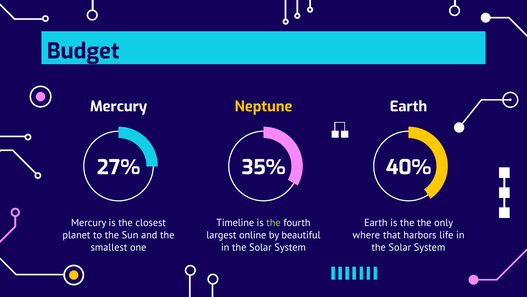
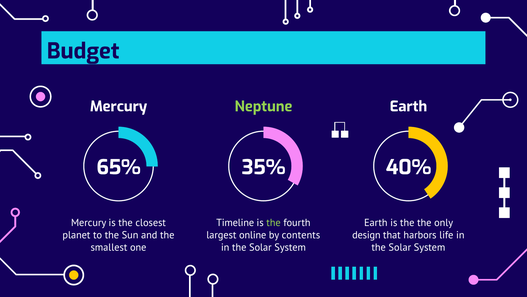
Neptune colour: yellow -> light green
27%: 27% -> 65%
beautiful: beautiful -> contents
where: where -> design
